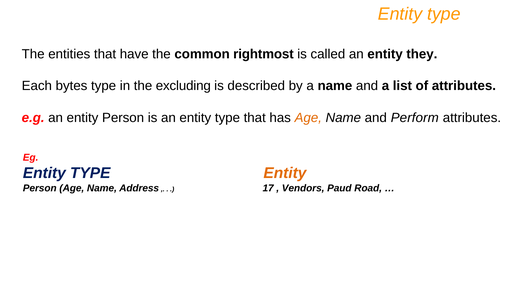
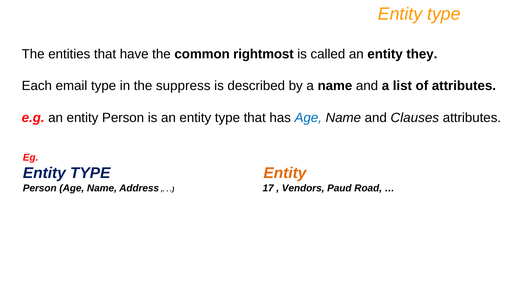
bytes: bytes -> email
excluding: excluding -> suppress
Age at (308, 118) colour: orange -> blue
Perform: Perform -> Clauses
